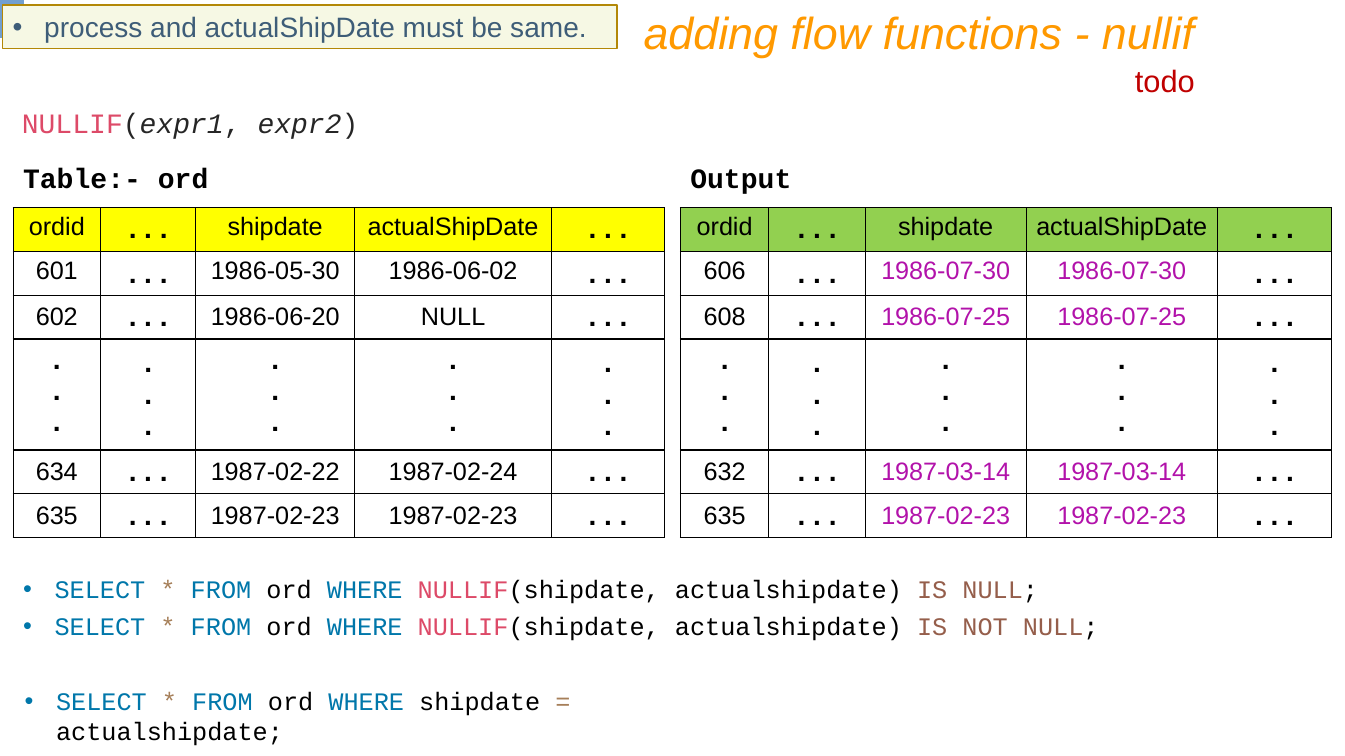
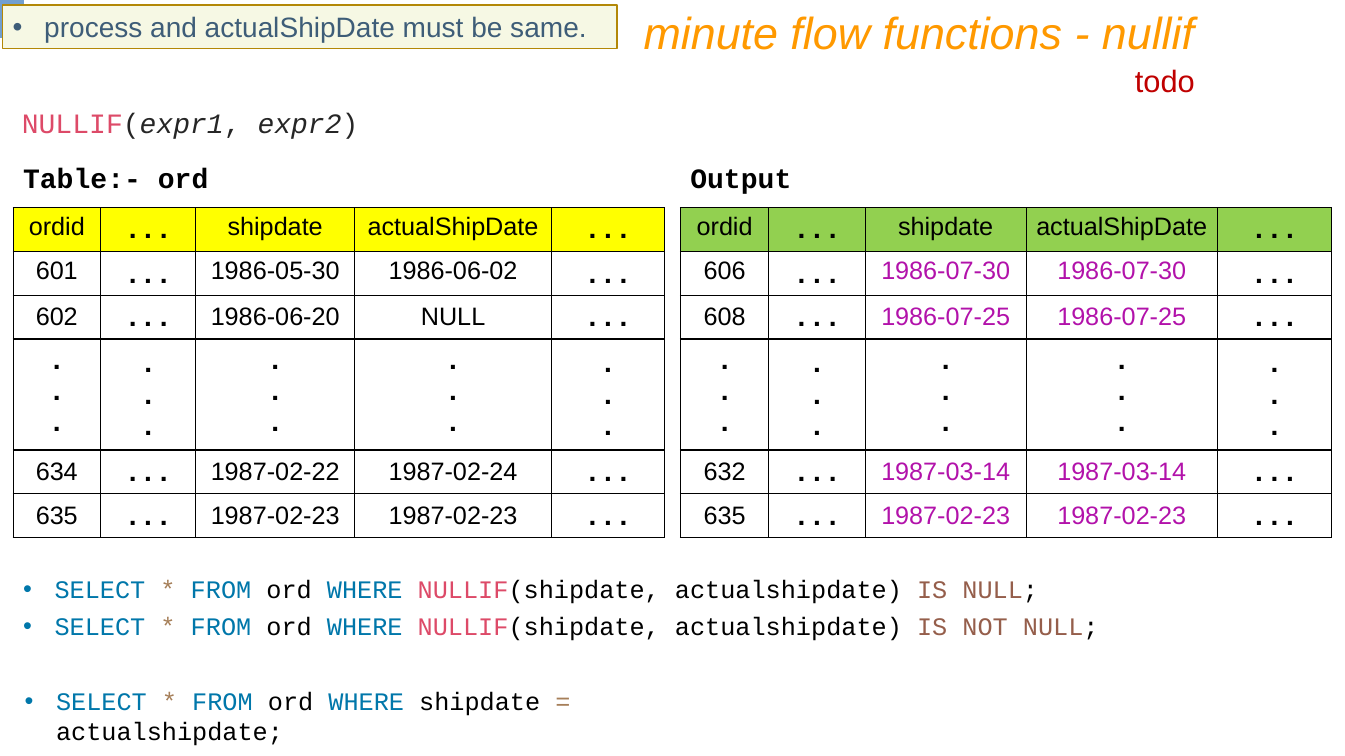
adding: adding -> minute
